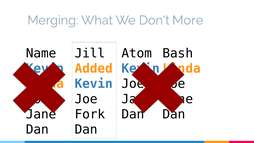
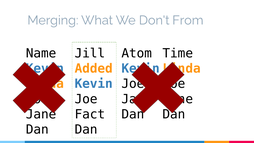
More: More -> From
Bash: Bash -> Time
Fork: Fork -> Fact
